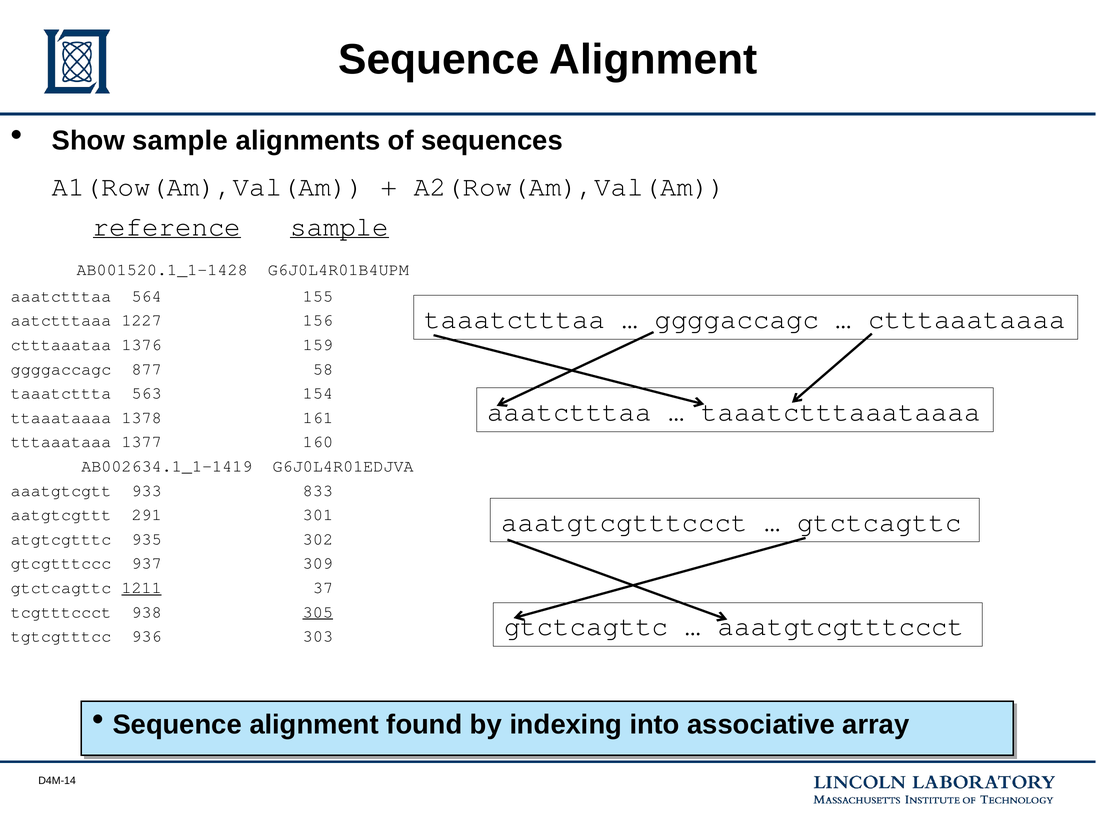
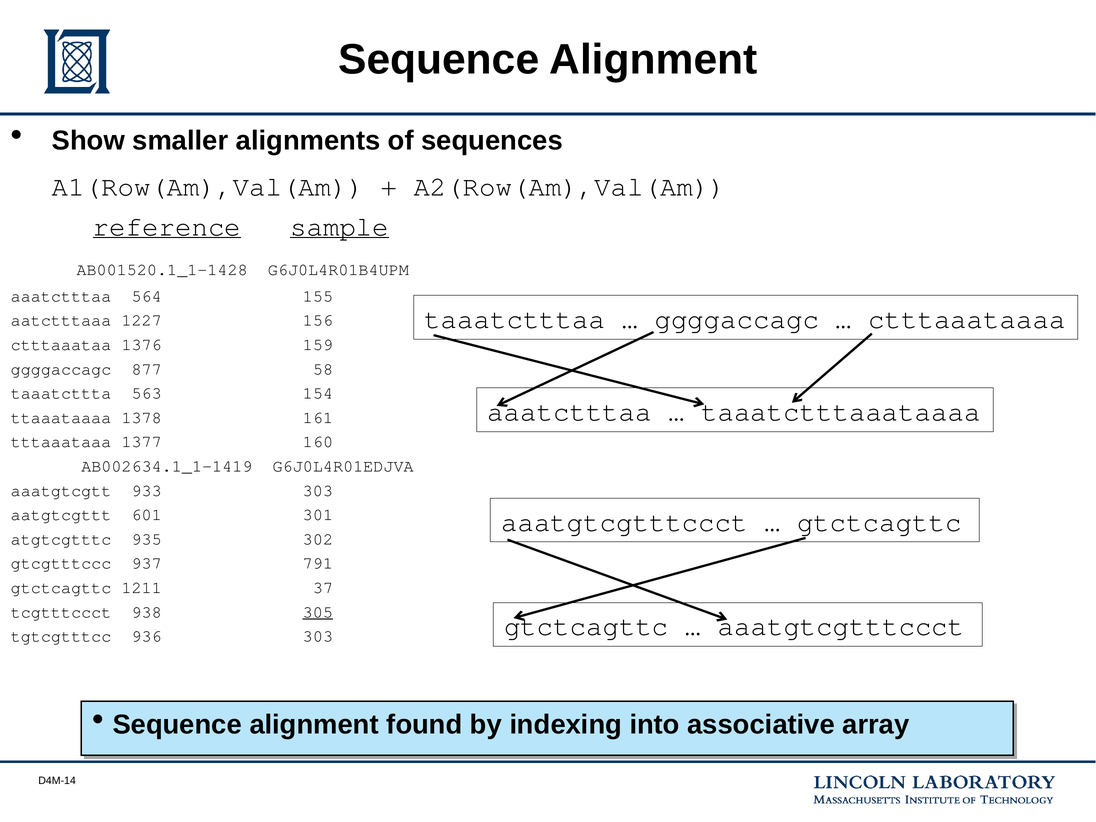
Show sample: sample -> smaller
933 833: 833 -> 303
291: 291 -> 601
309: 309 -> 791
1211 underline: present -> none
